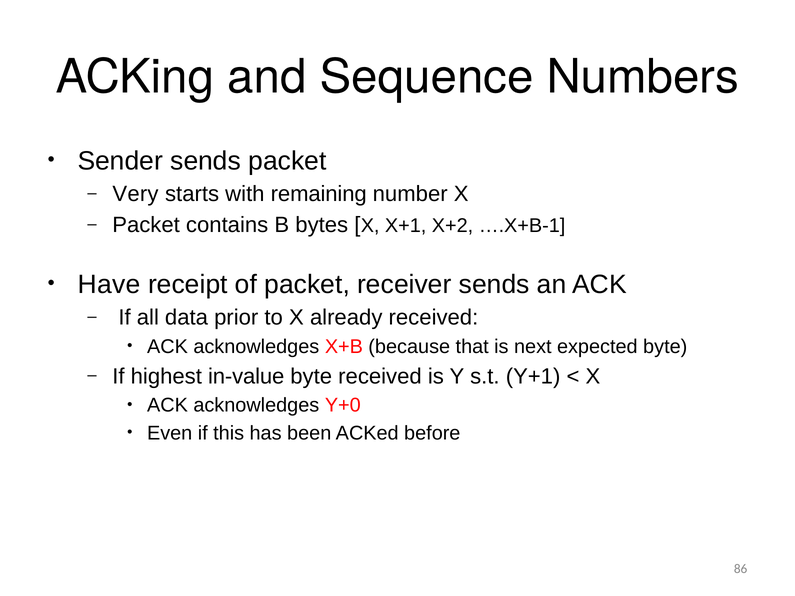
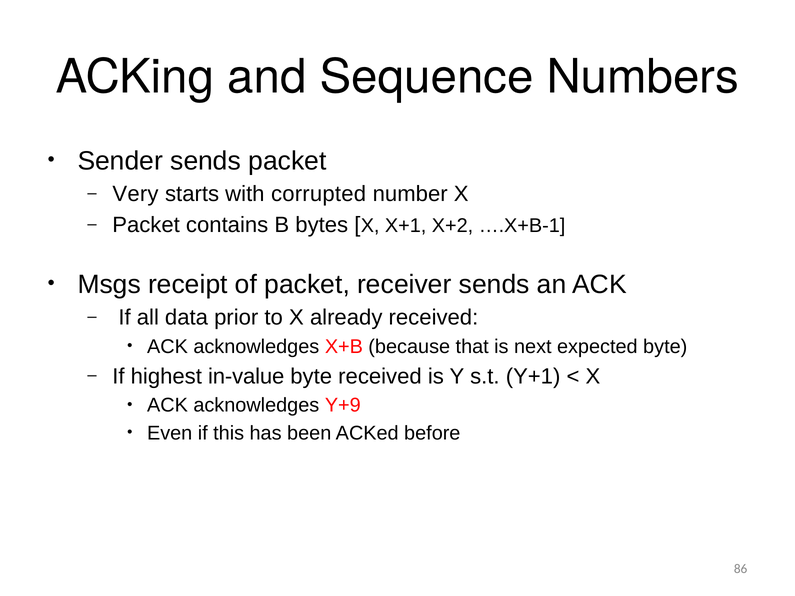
remaining: remaining -> corrupted
Have: Have -> Msgs
Y+0: Y+0 -> Y+9
